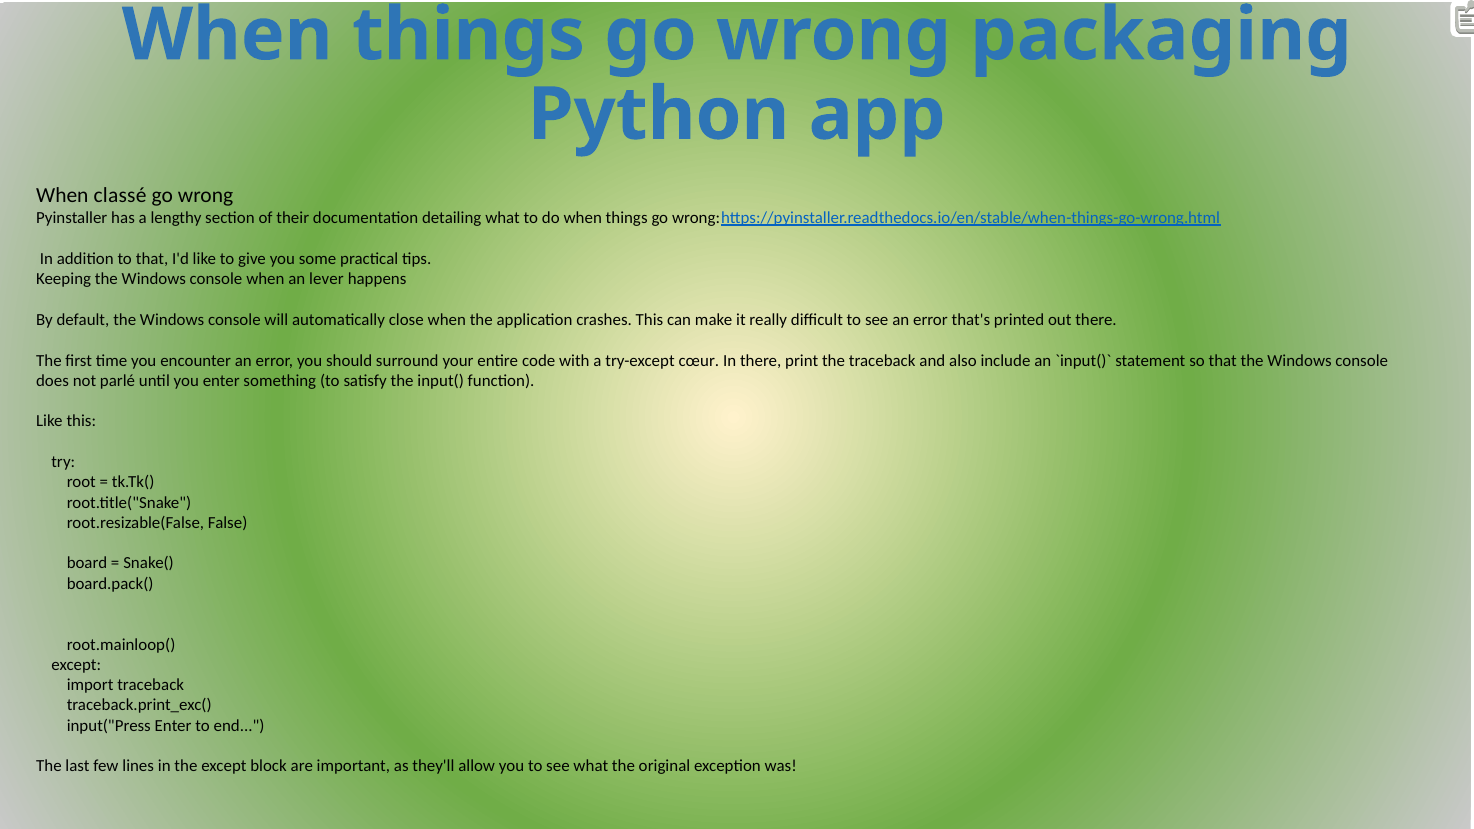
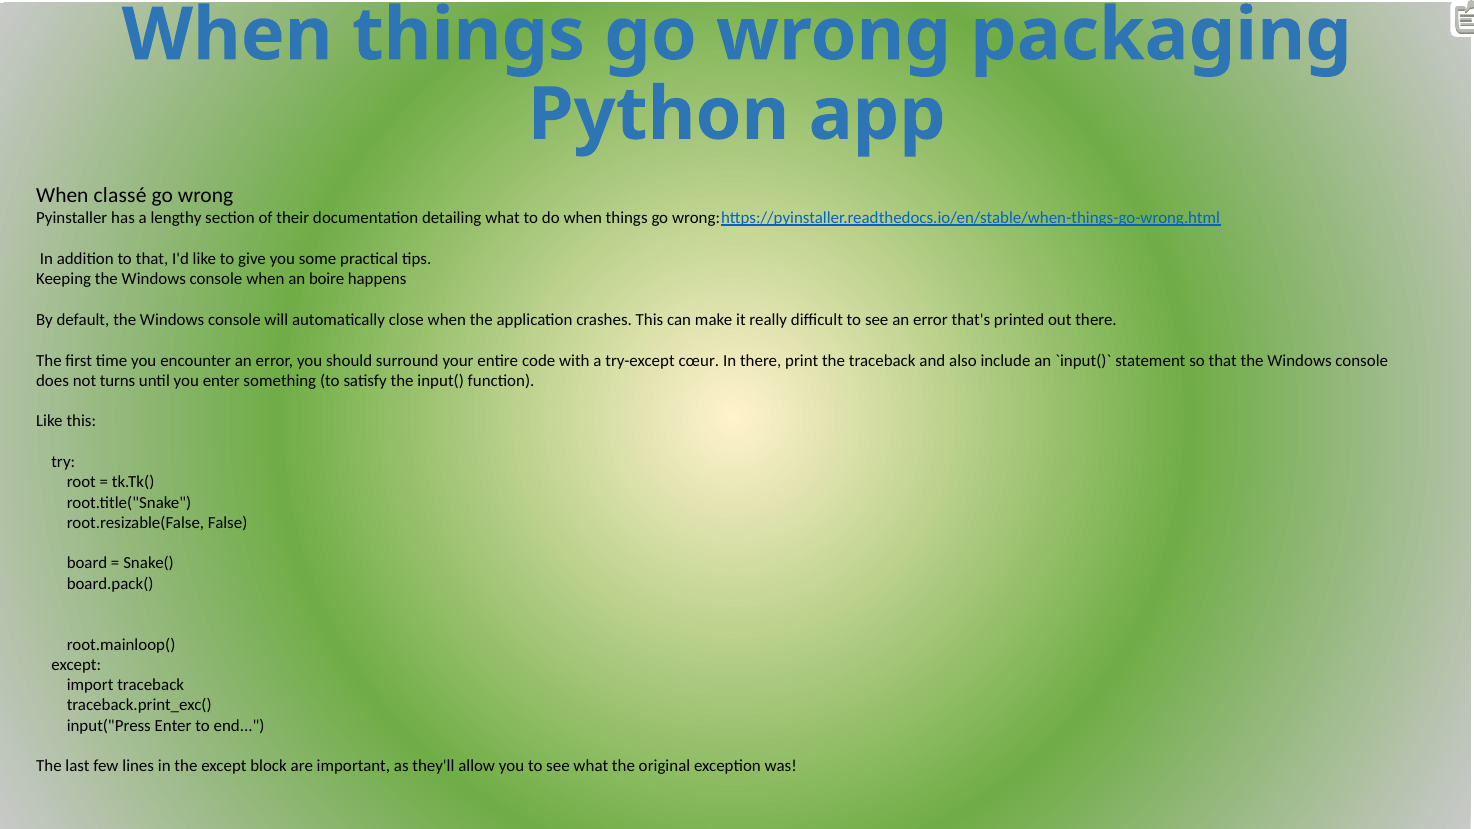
lever: lever -> boire
parlé: parlé -> turns
